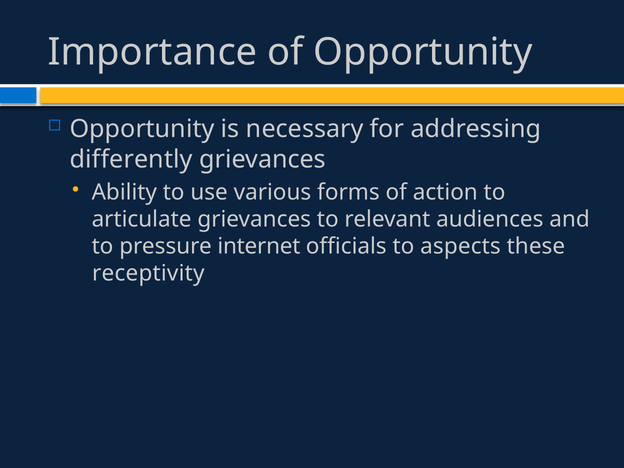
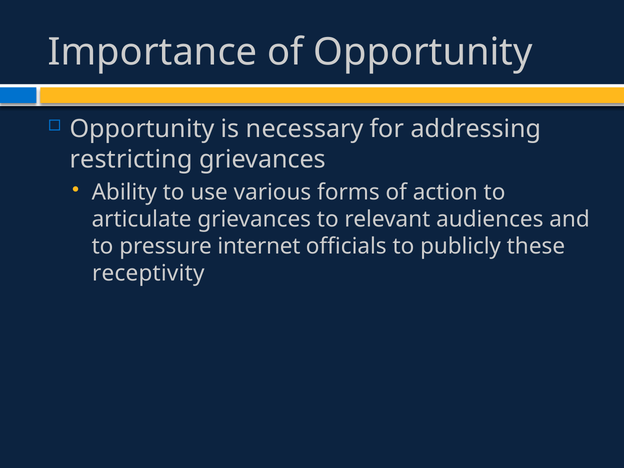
differently: differently -> restricting
aspects: aspects -> publicly
